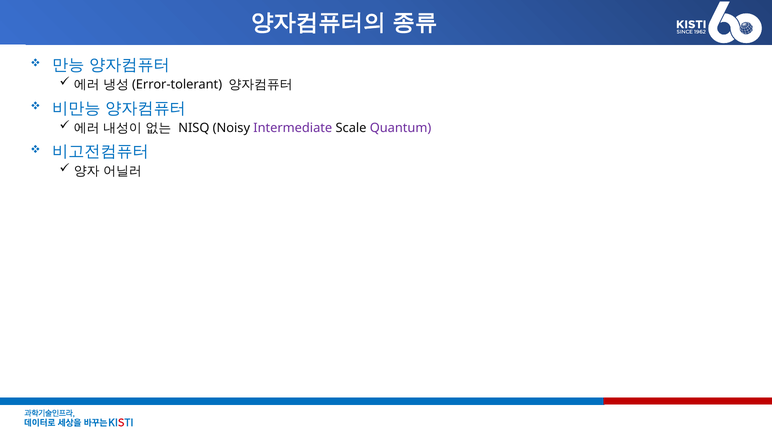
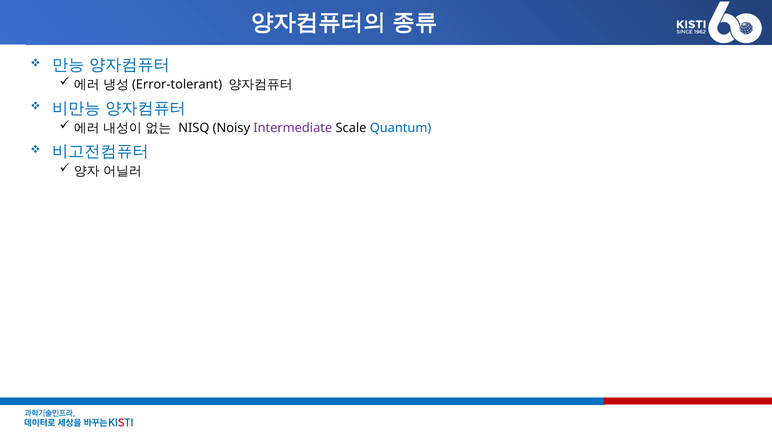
Quantum colour: purple -> blue
